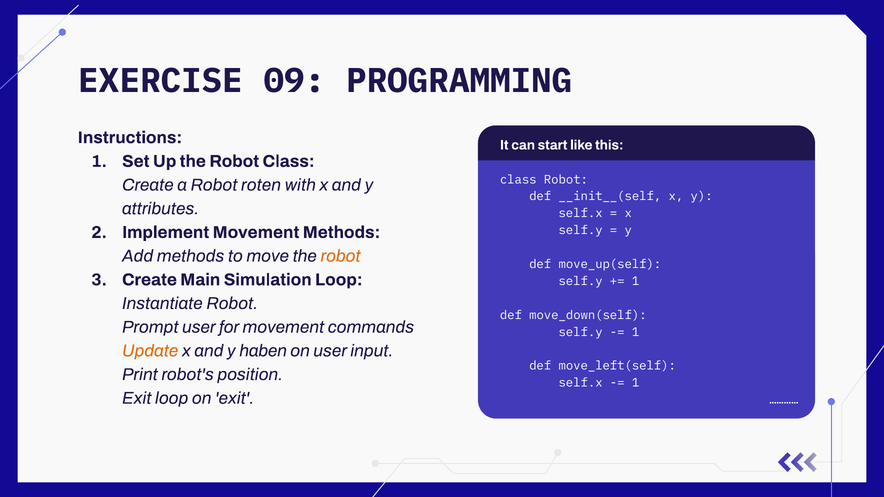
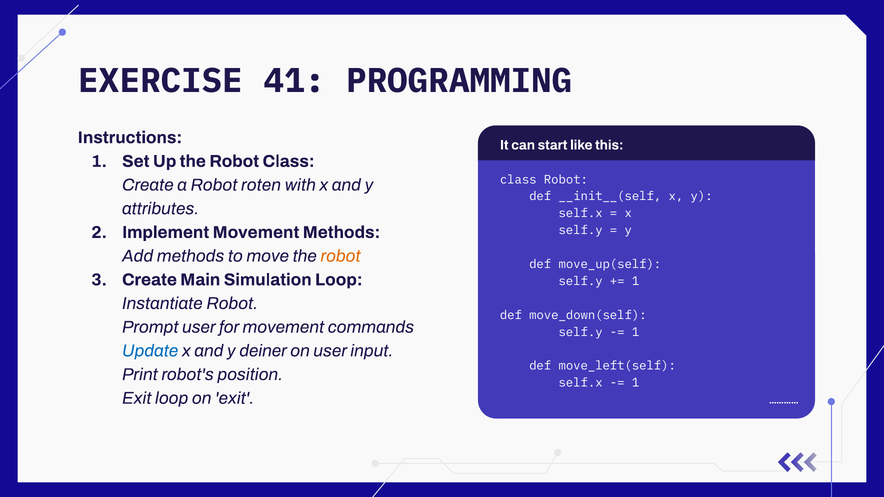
09: 09 -> 41
Update colour: orange -> blue
haben: haben -> deiner
